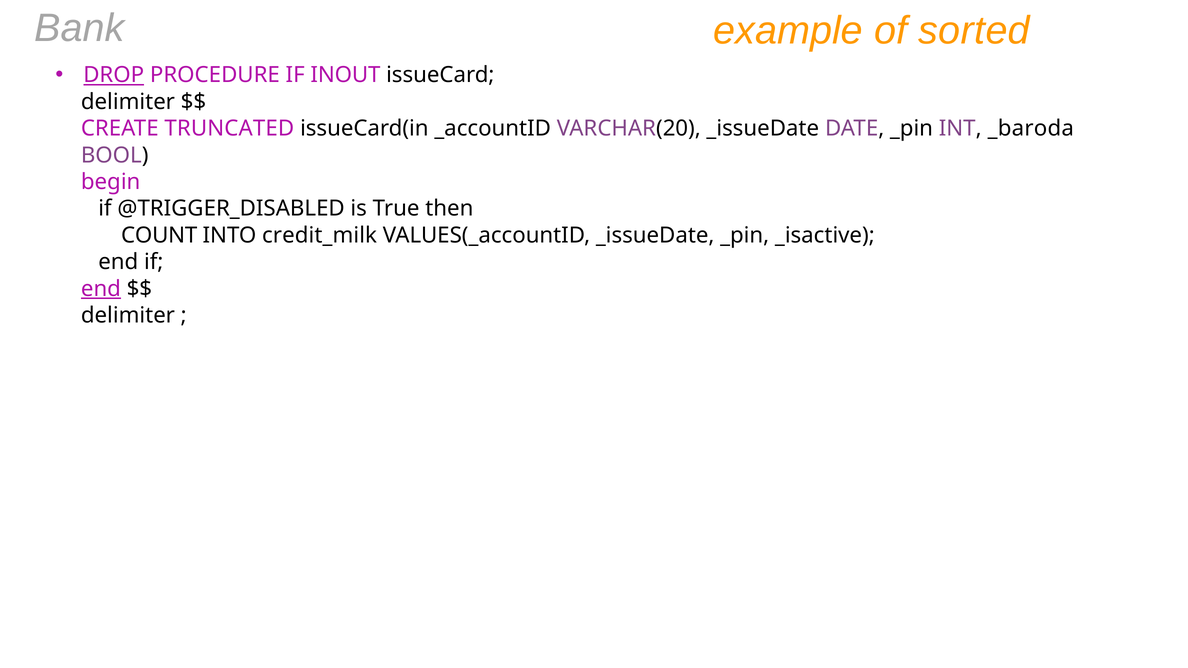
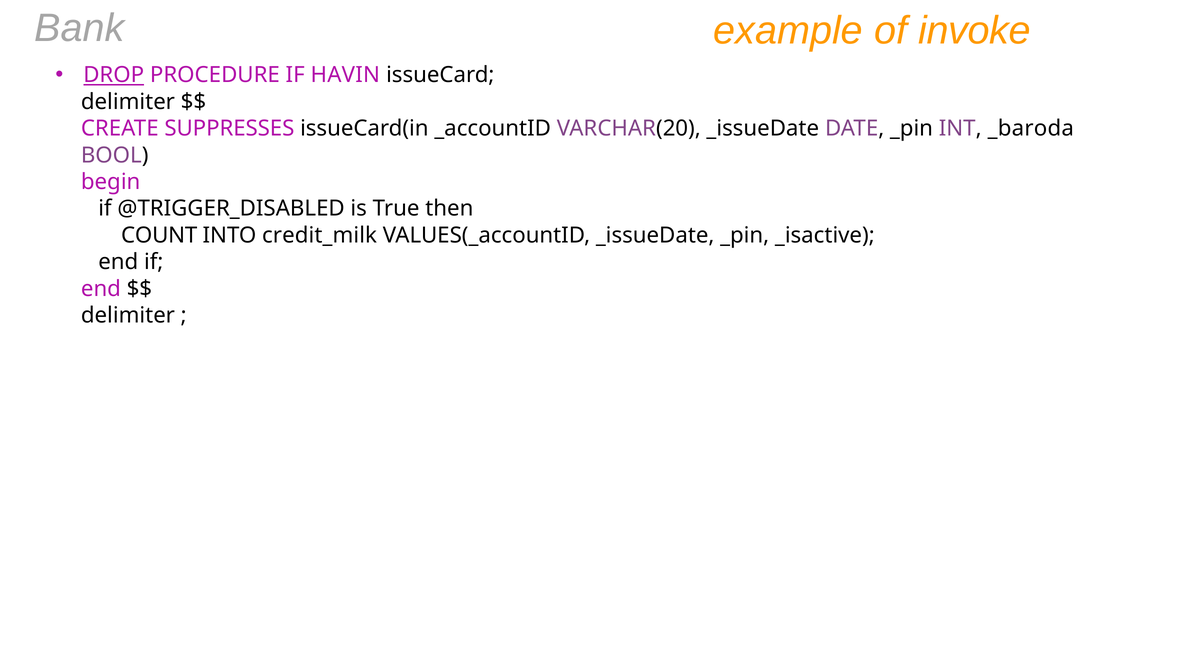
sorted: sorted -> invoke
INOUT: INOUT -> HAVIN
TRUNCATED: TRUNCATED -> SUPPRESSES
end at (101, 289) underline: present -> none
